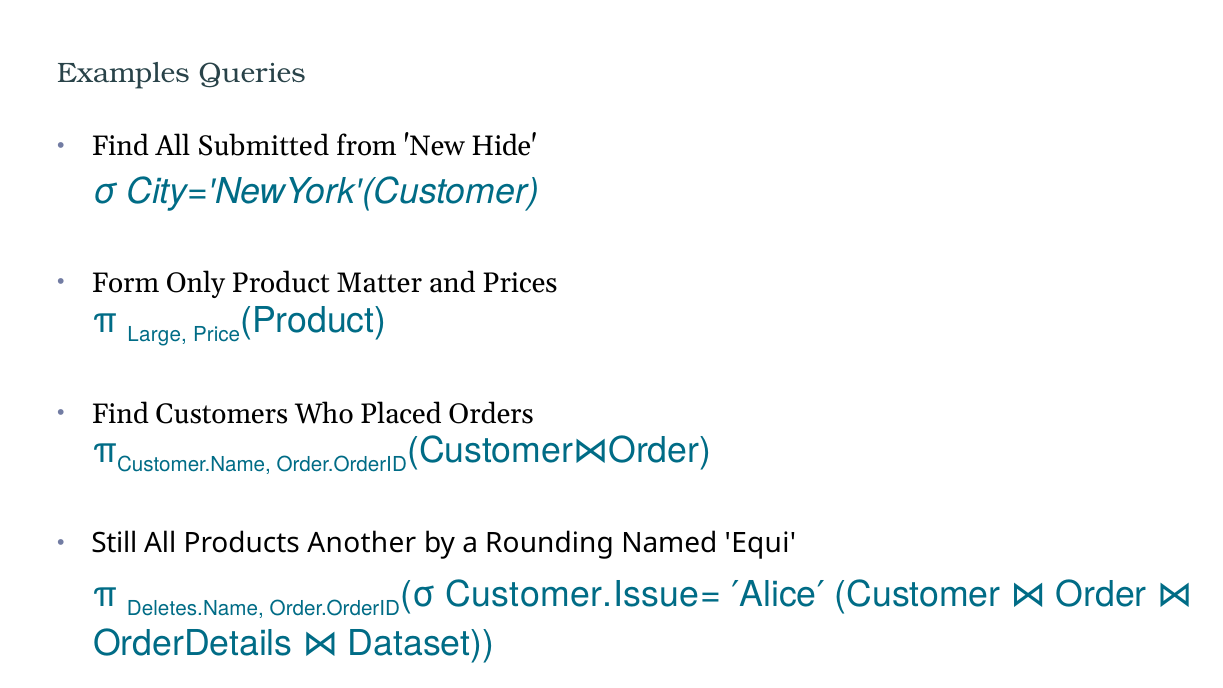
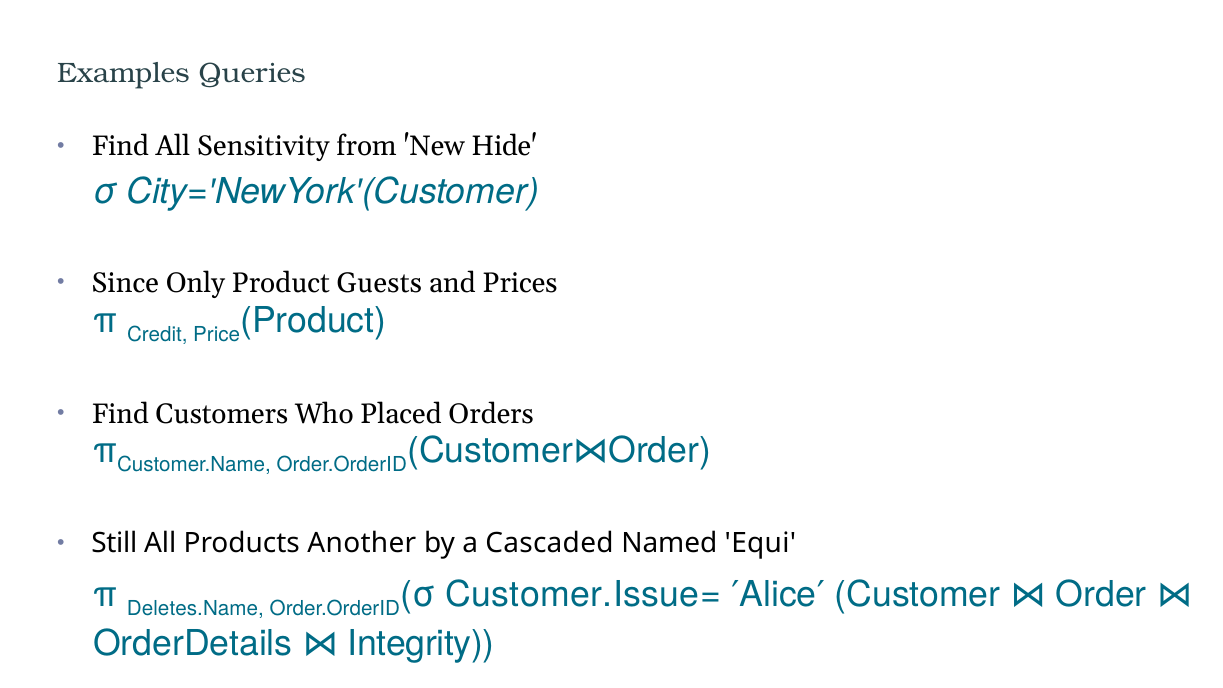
Submitted: Submitted -> Sensitivity
Form: Form -> Since
Matter: Matter -> Guests
Large: Large -> Credit
Rounding: Rounding -> Cascaded
Dataset: Dataset -> Integrity
